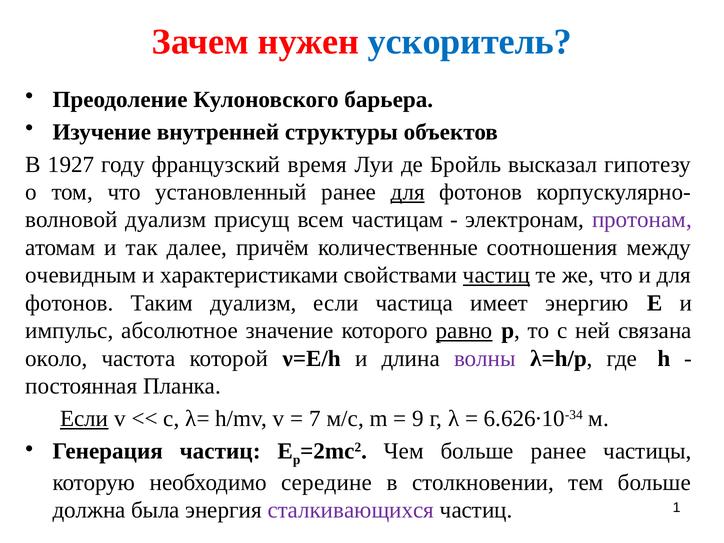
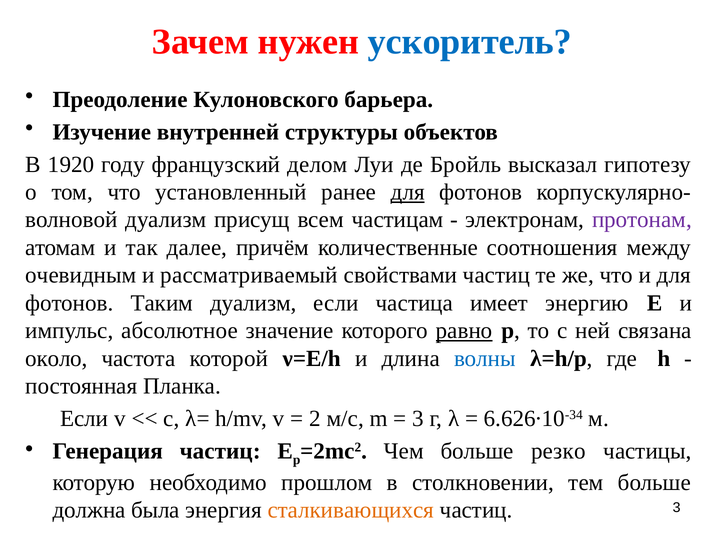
1927: 1927 -> 1920
время: время -> делом
характеристиками: характеристиками -> рассматриваемый
частиц at (496, 275) underline: present -> none
волны colour: purple -> blue
Если at (84, 419) underline: present -> none
7: 7 -> 2
9 at (418, 419): 9 -> 3
больше ранее: ранее -> резко
середине: середине -> прошлом
сталкивающихся colour: purple -> orange
частиц 1: 1 -> 3
